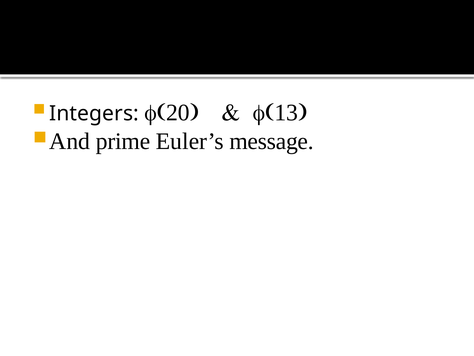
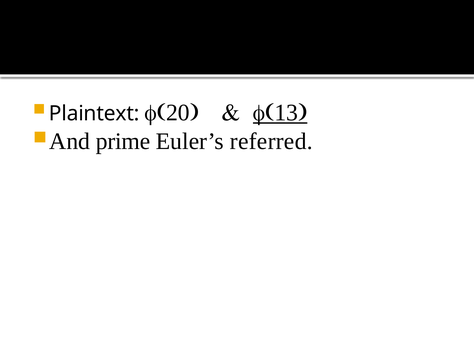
Integers: Integers -> Plaintext
f(13 underline: none -> present
message: message -> referred
